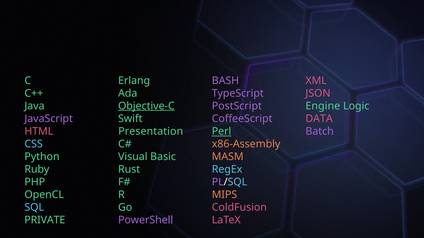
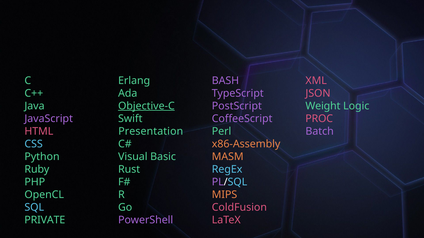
Engine: Engine -> Weight
DATA: DATA -> PROC
Perl underline: present -> none
